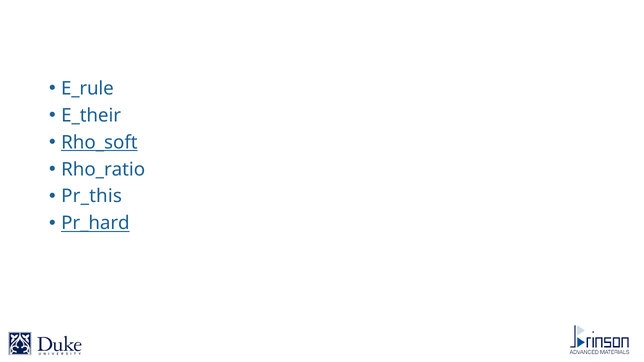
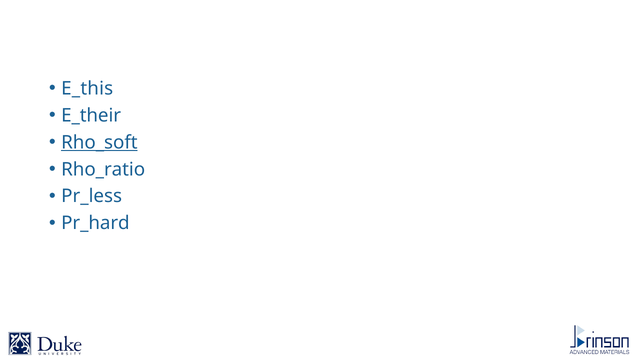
E_rule: E_rule -> E_this
Pr_this: Pr_this -> Pr_less
Pr_hard underline: present -> none
